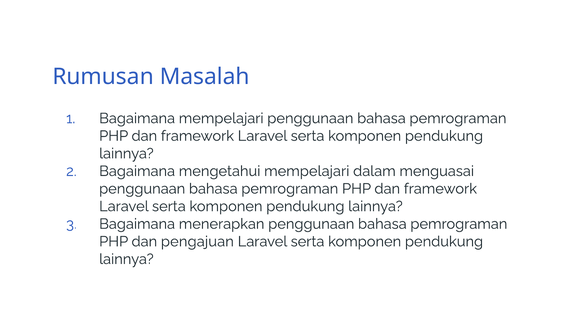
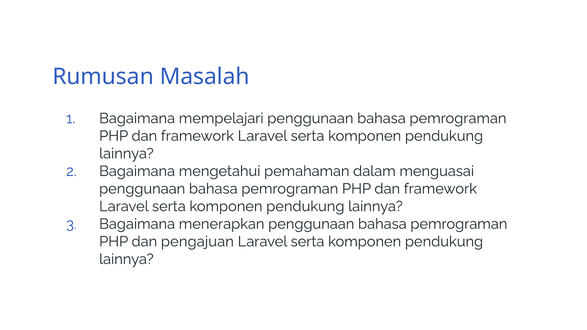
mengetahui mempelajari: mempelajari -> pemahaman
